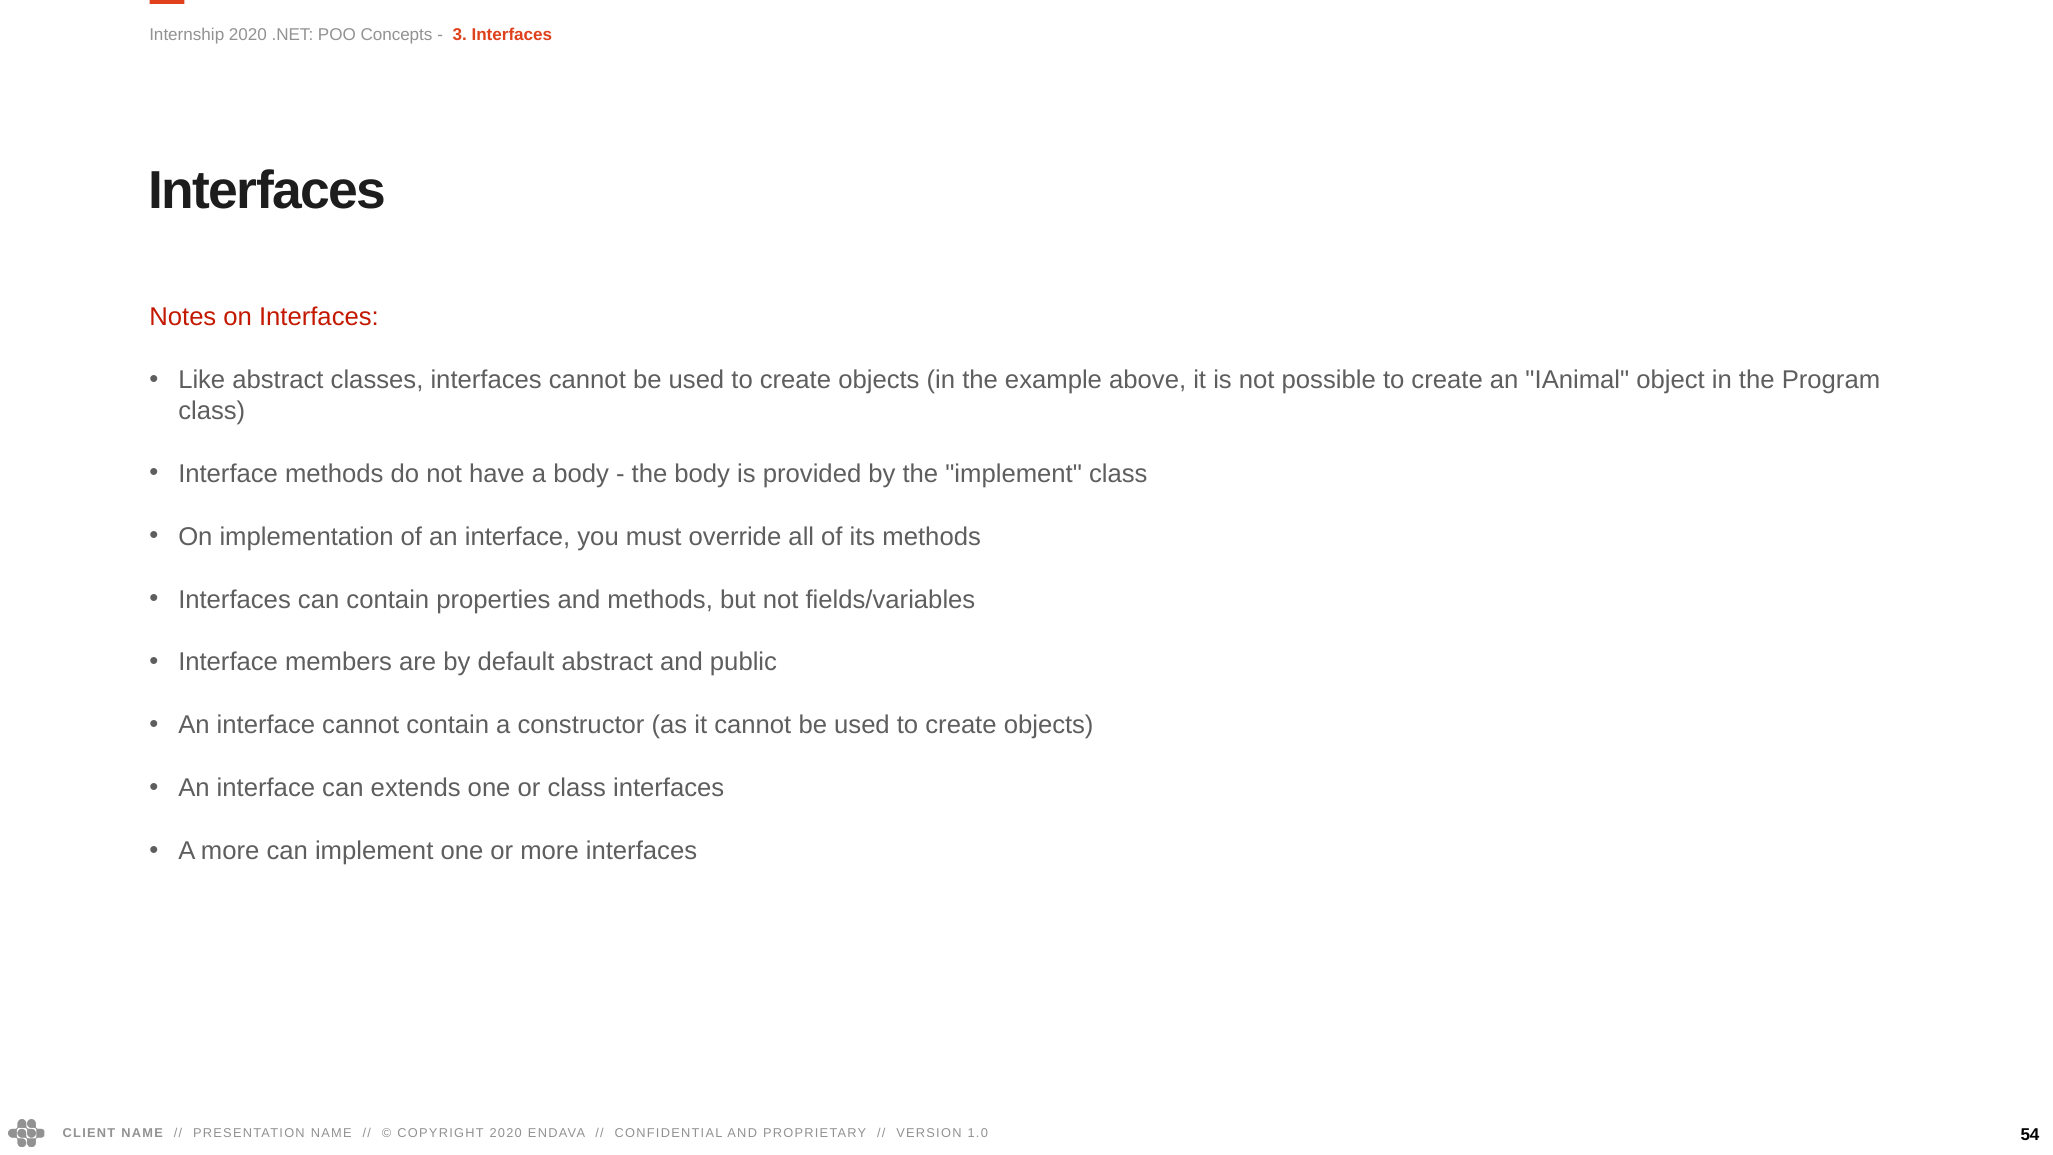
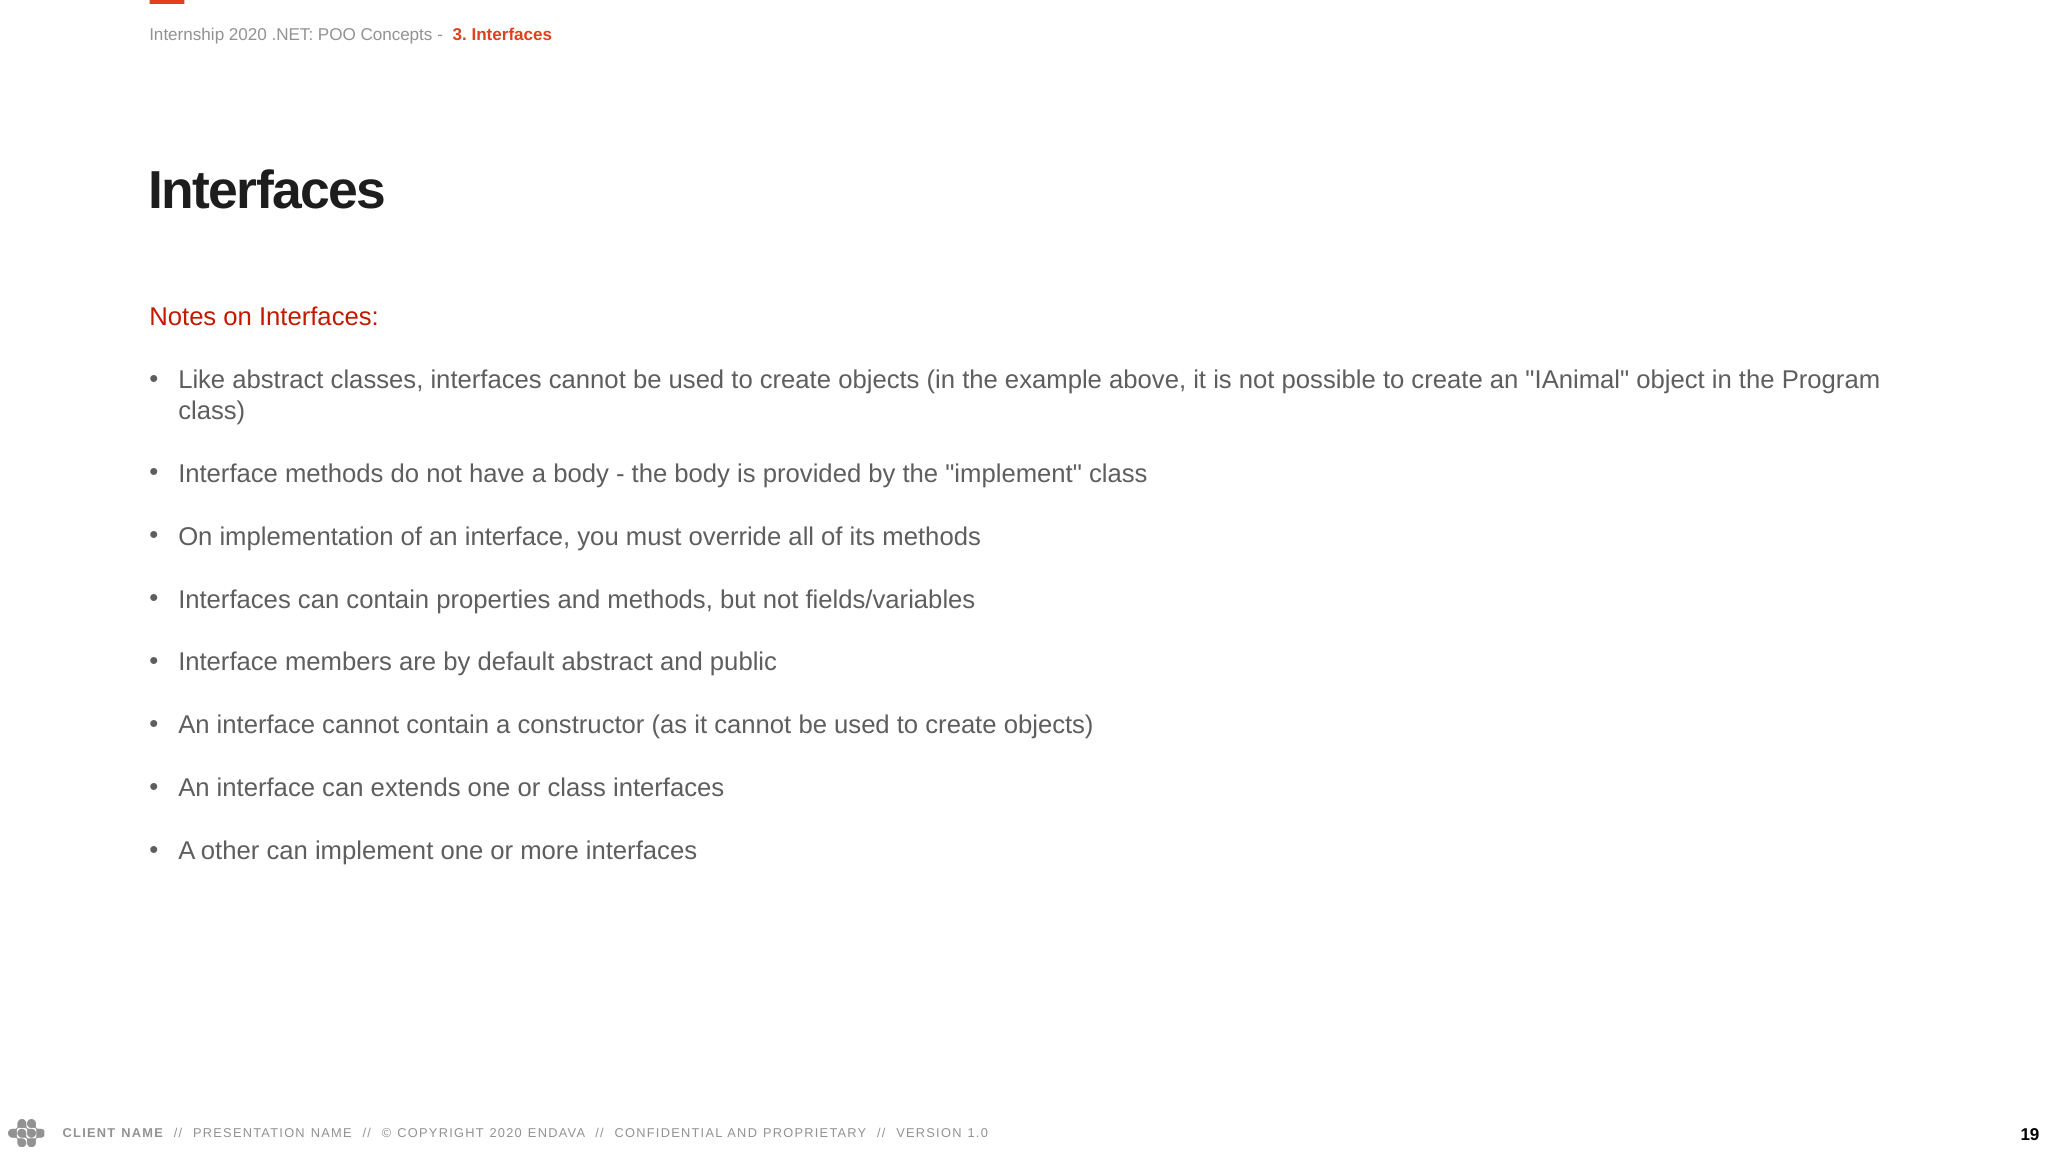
A more: more -> other
54: 54 -> 19
